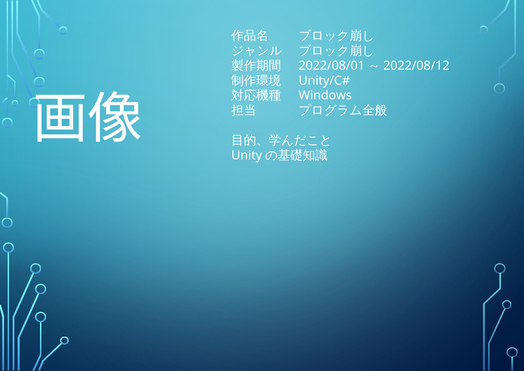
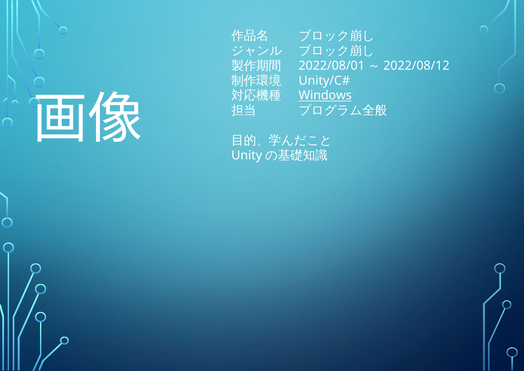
Windows underline: none -> present
